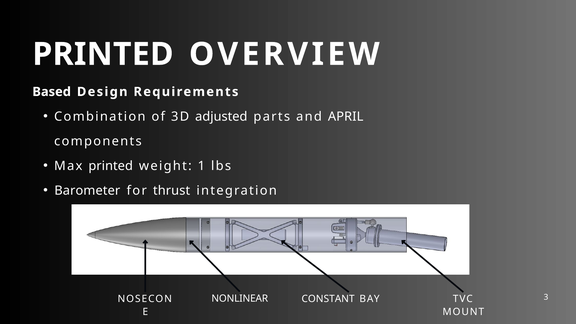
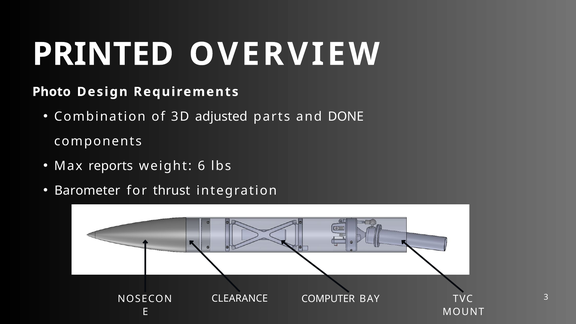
Based: Based -> Photo
APRIL: APRIL -> DONE
Max printed: printed -> reports
1: 1 -> 6
NONLINEAR: NONLINEAR -> CLEARANCE
CONSTANT: CONSTANT -> COMPUTER
